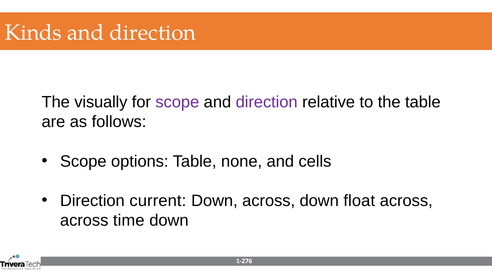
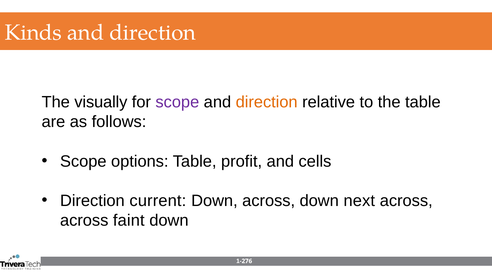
direction at (267, 102) colour: purple -> orange
none: none -> profit
float: float -> next
time: time -> faint
